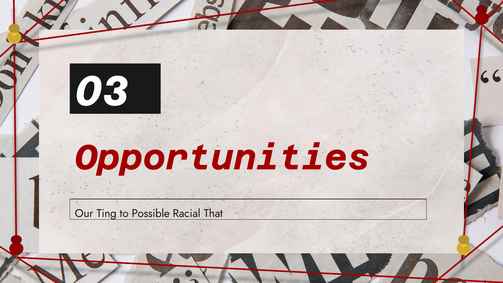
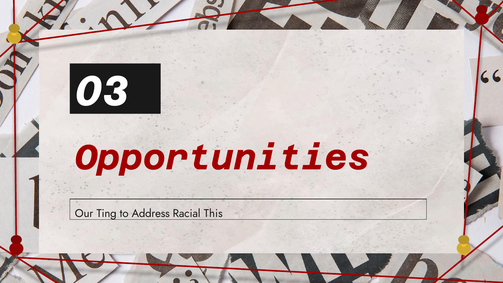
Possible: Possible -> Address
That: That -> This
